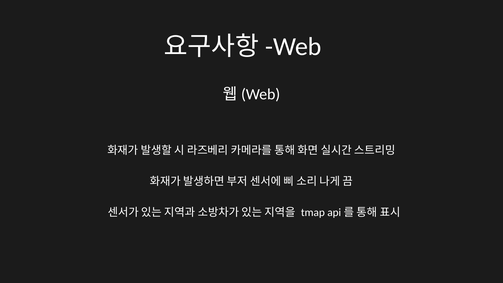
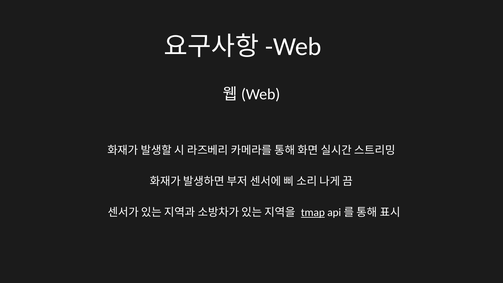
tmap underline: none -> present
